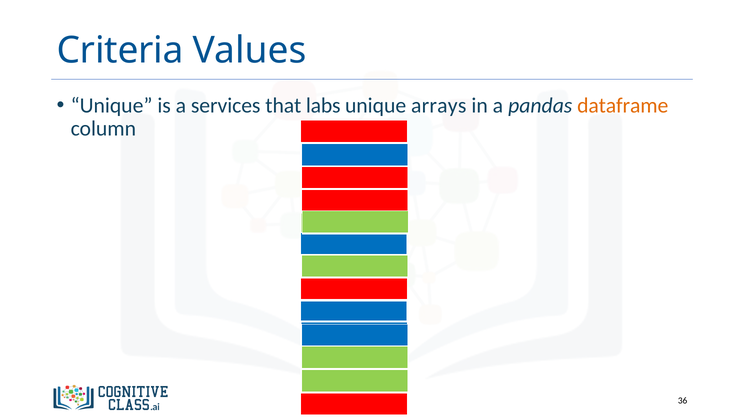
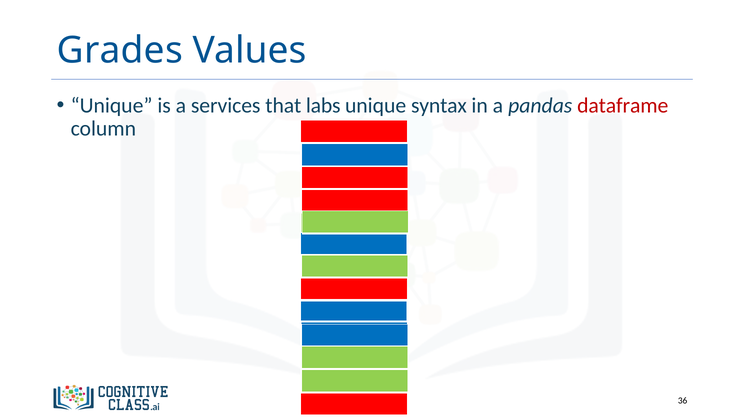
Criteria: Criteria -> Grades
arrays: arrays -> syntax
dataframe colour: orange -> red
